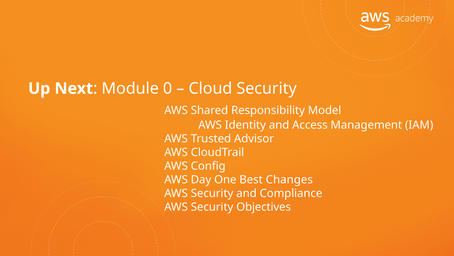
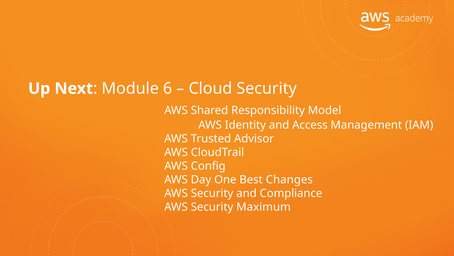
0: 0 -> 6
Objectives: Objectives -> Maximum
